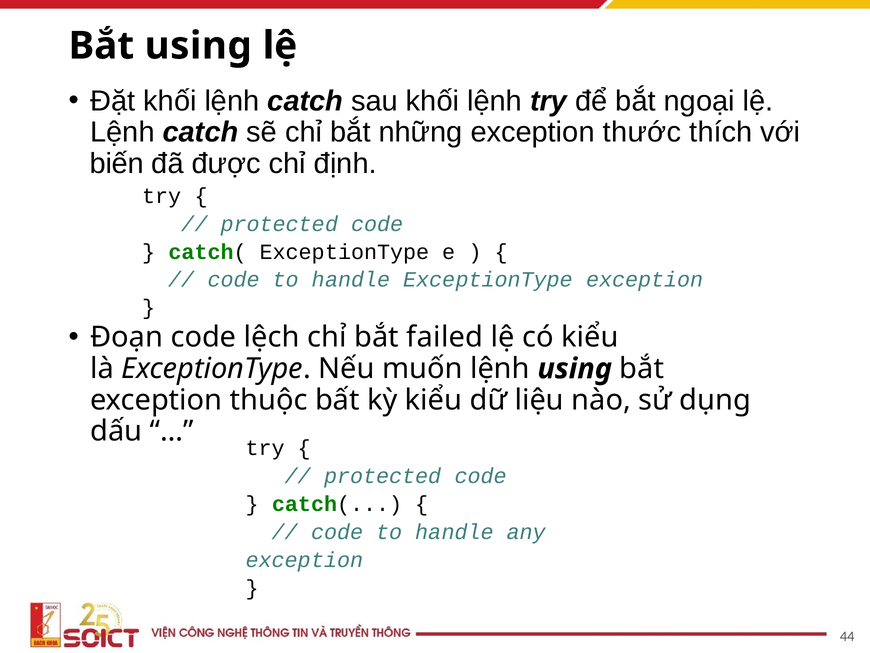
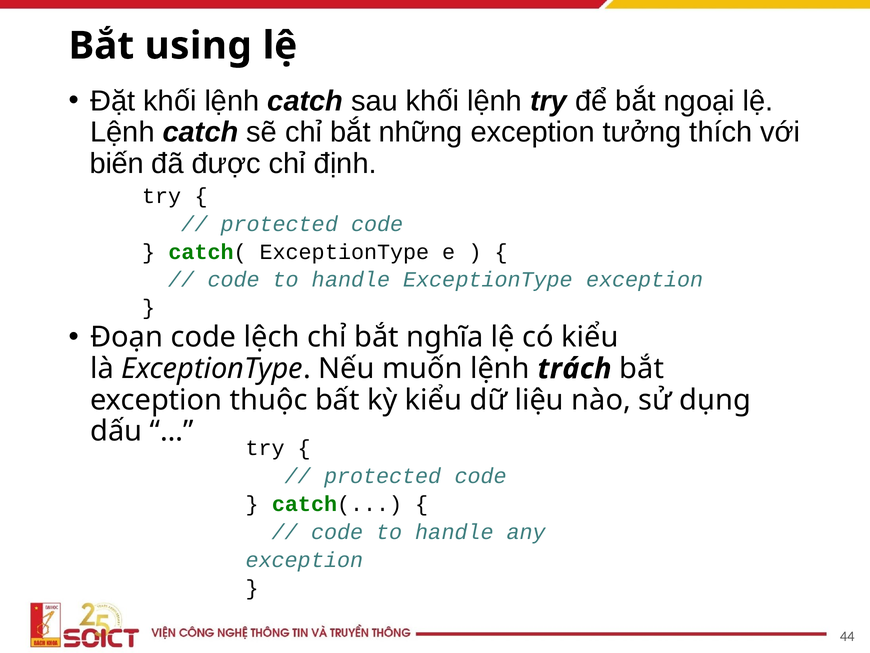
thước: thước -> tưởng
failed: failed -> nghĩa
lệnh using: using -> trách
